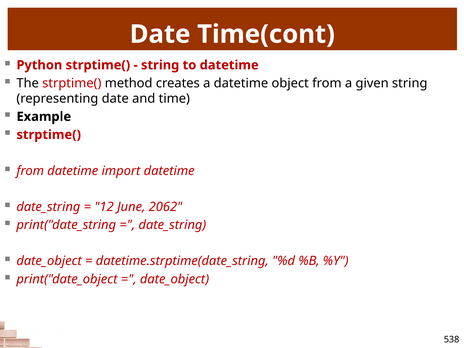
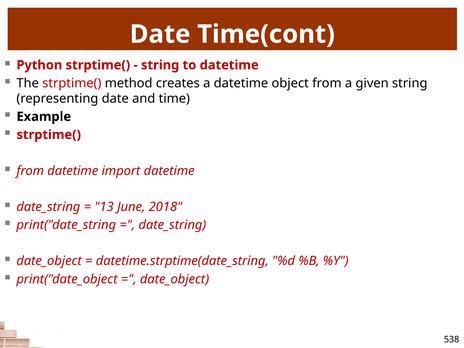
12: 12 -> 13
2062: 2062 -> 2018
